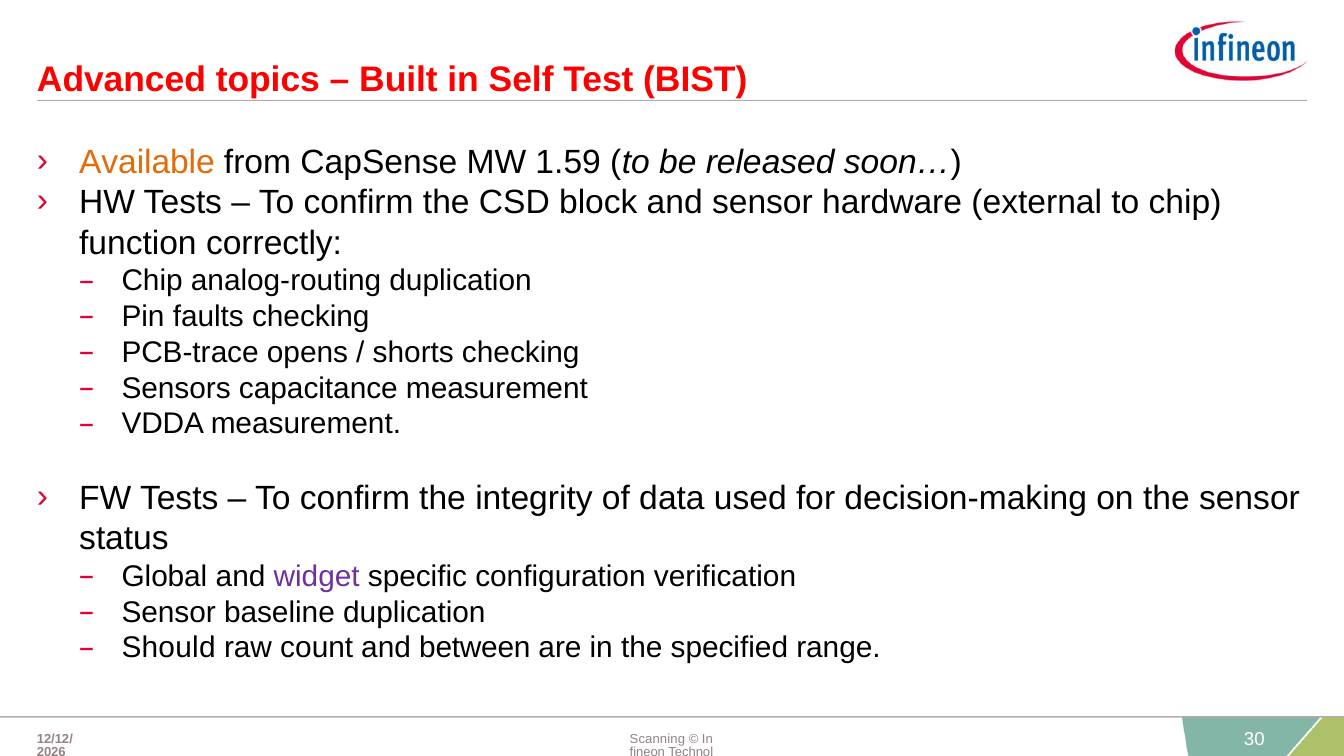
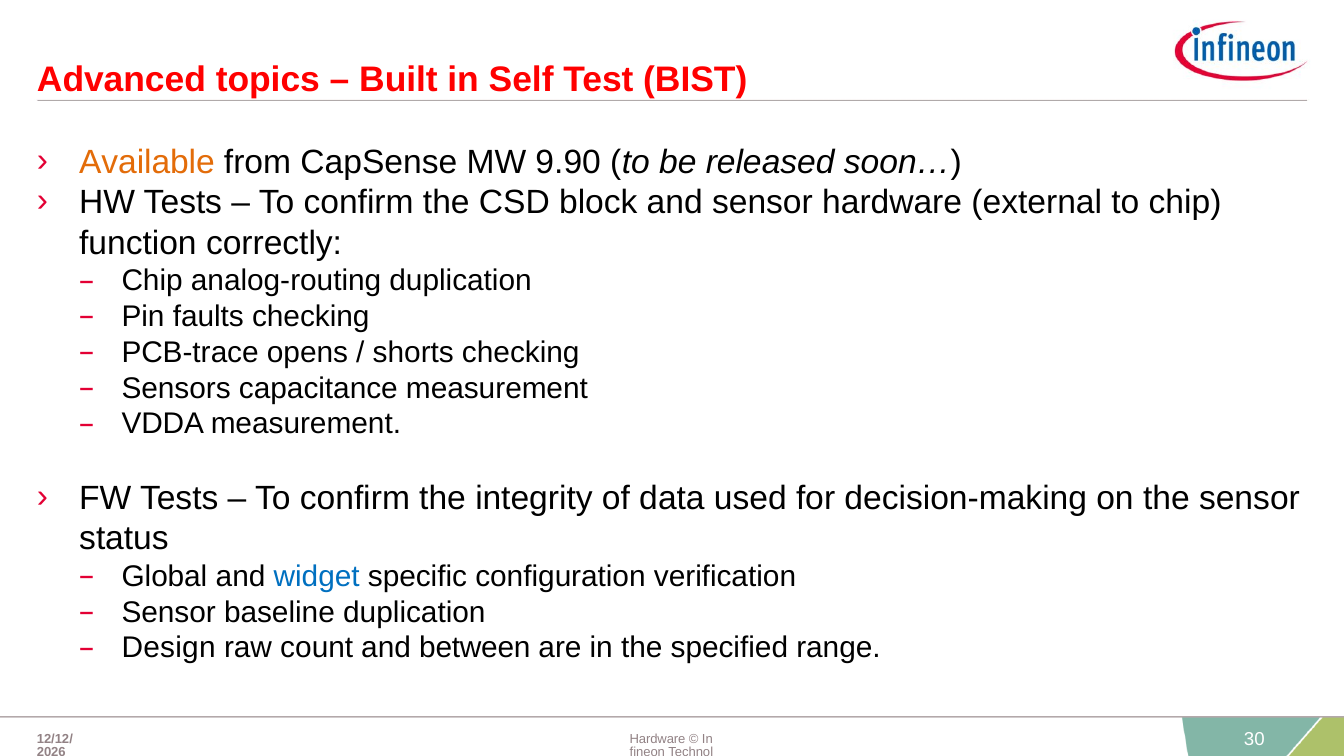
1.59: 1.59 -> 9.90
widget colour: purple -> blue
Should: Should -> Design
Scanning at (657, 739): Scanning -> Hardware
